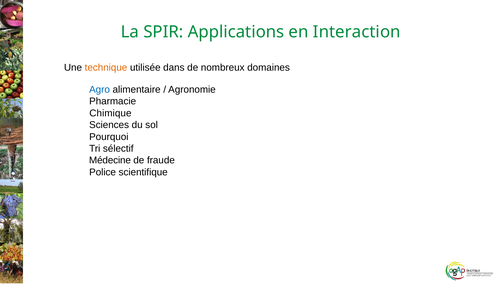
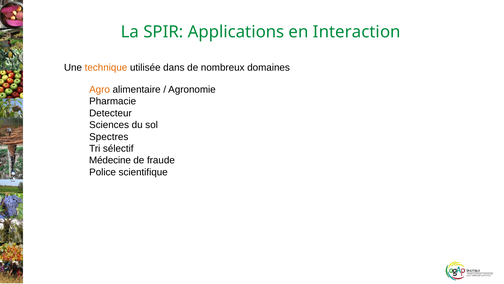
Agro colour: blue -> orange
Chimique: Chimique -> Detecteur
Pourquoi: Pourquoi -> Spectres
